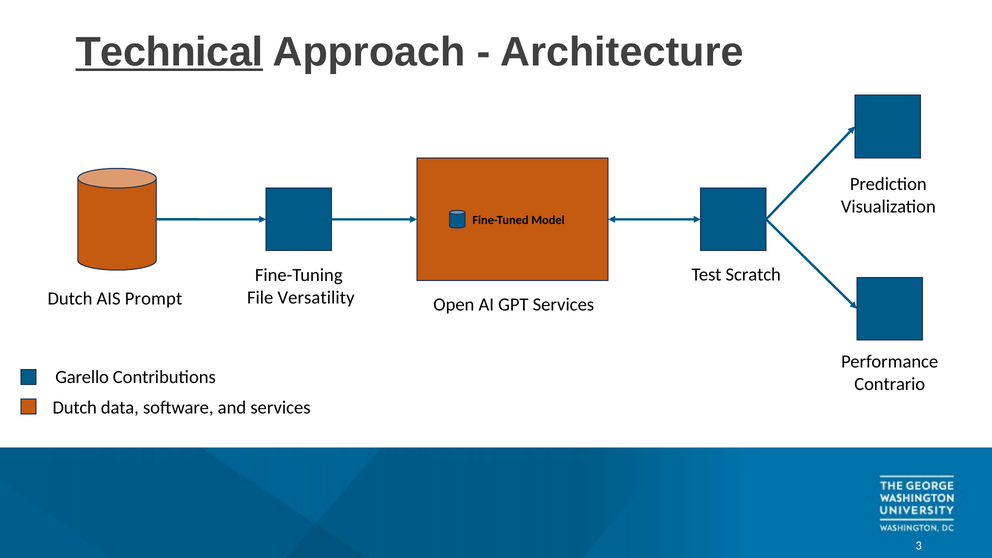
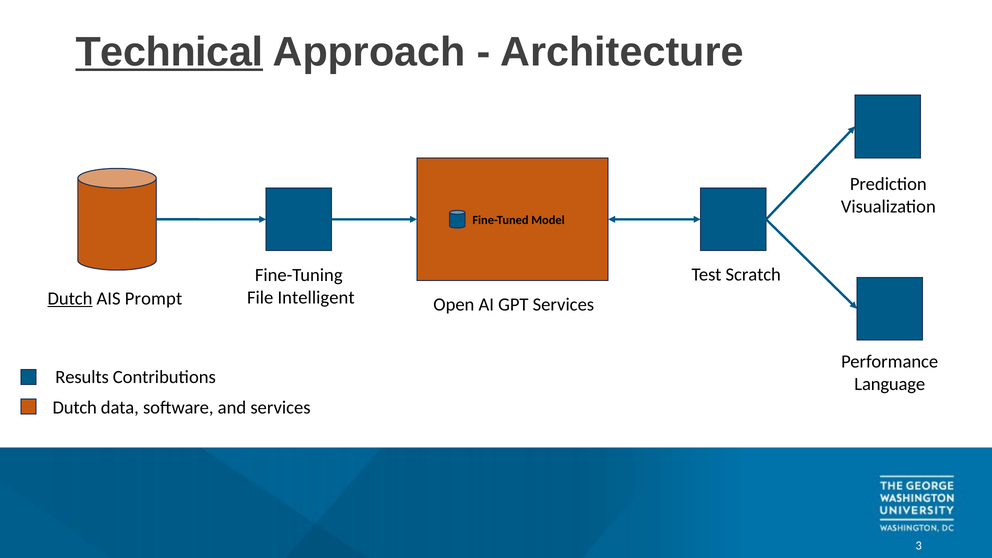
Versatility: Versatility -> Intelligent
Dutch at (70, 298) underline: none -> present
Garello: Garello -> Results
Contrario: Contrario -> Language
